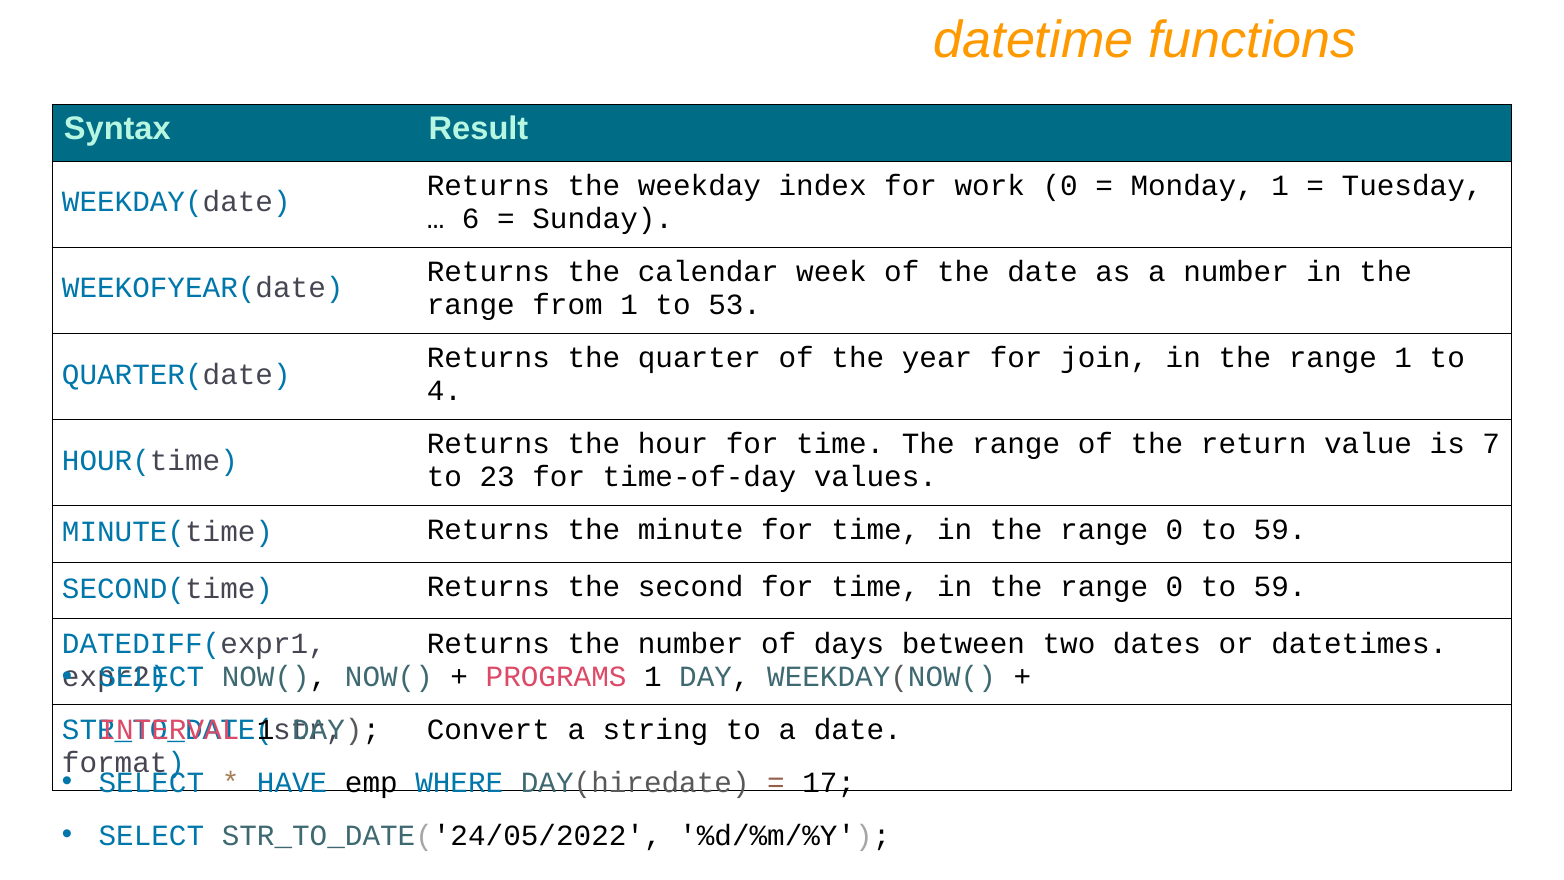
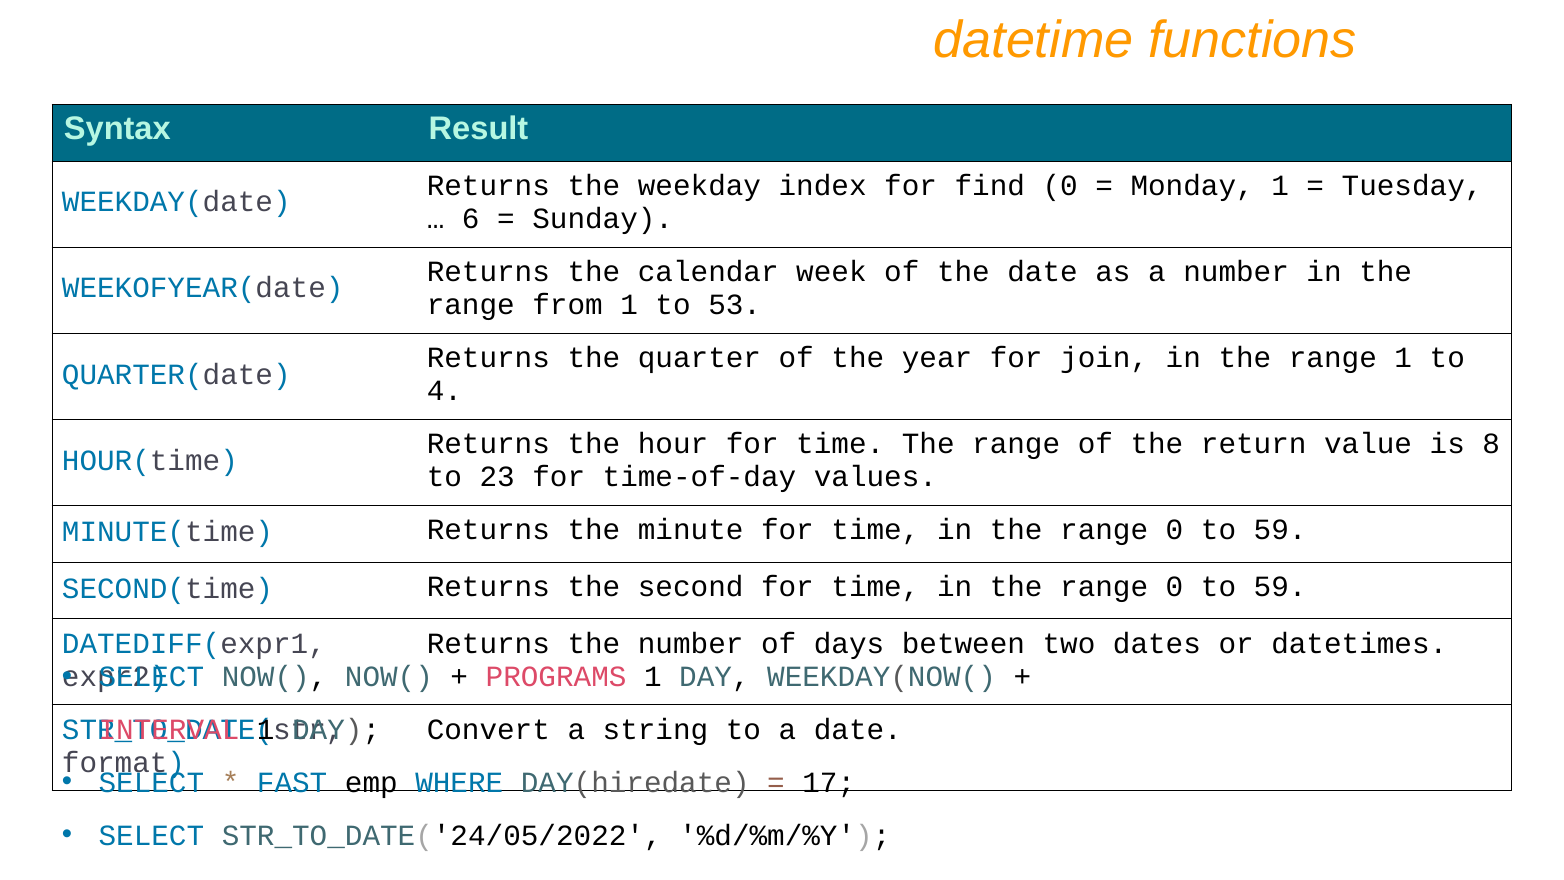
work: work -> find
7: 7 -> 8
HAVE: HAVE -> FAST
